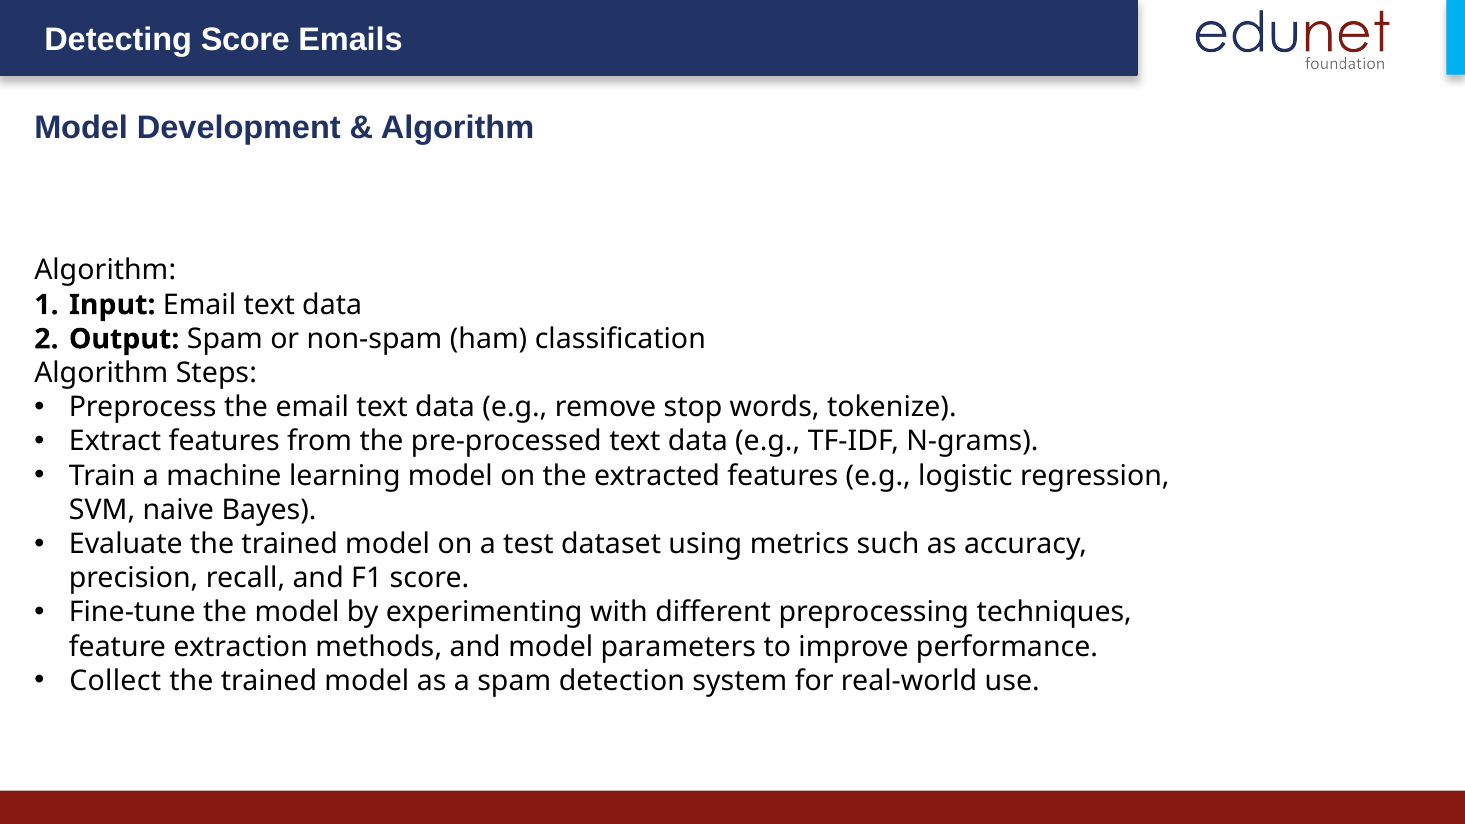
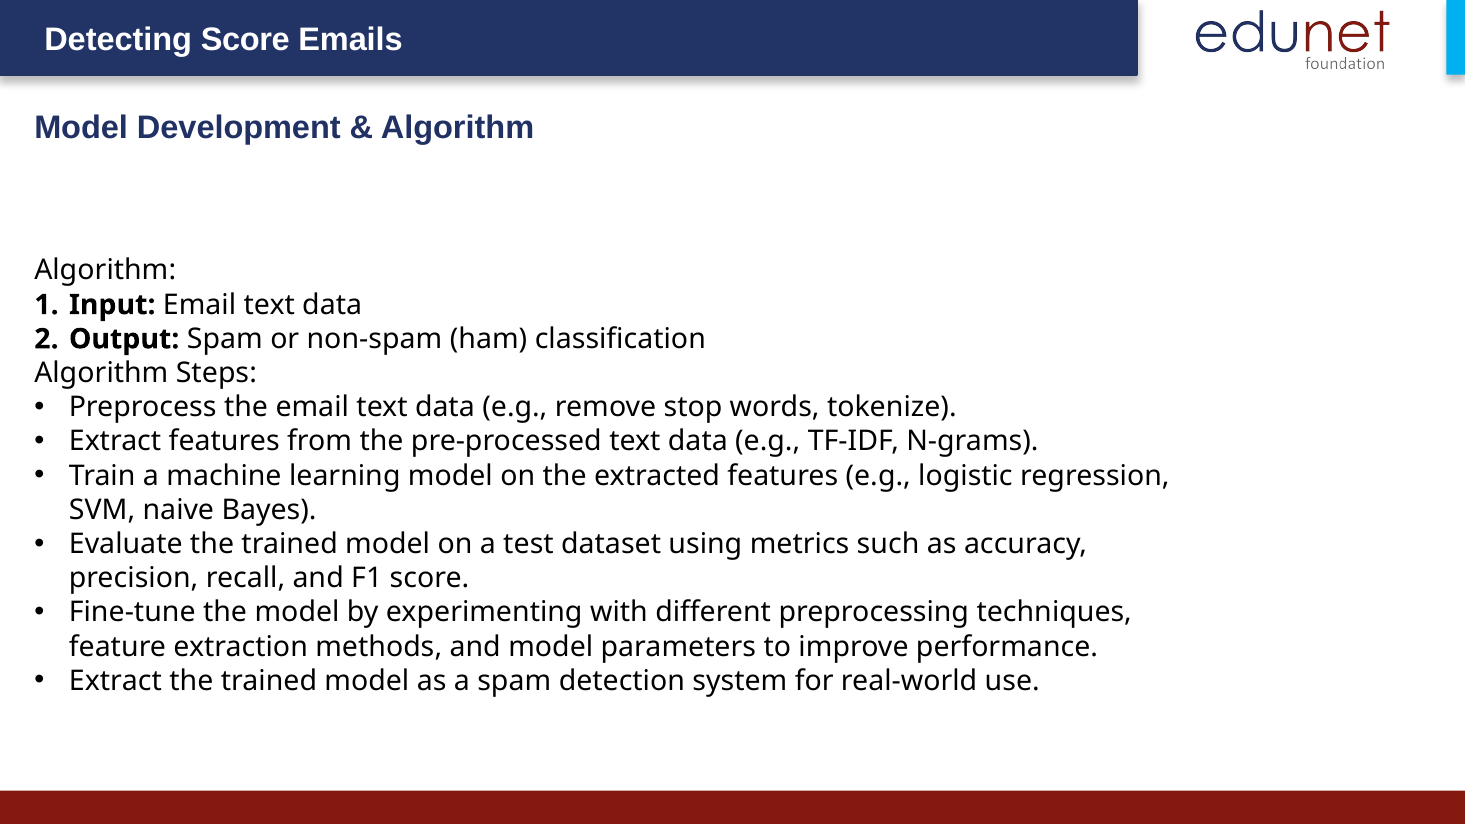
Collect at (115, 681): Collect -> Extract
